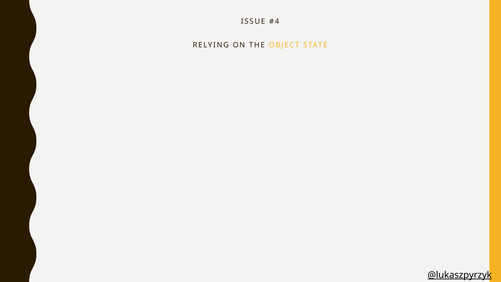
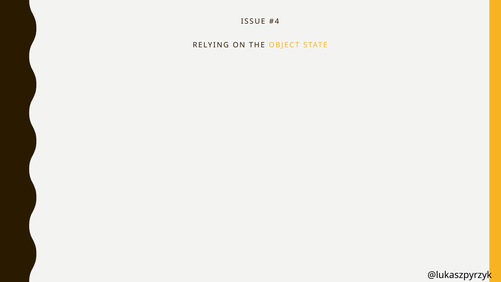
@lukaszpyrzyk underline: present -> none
